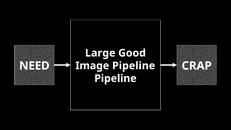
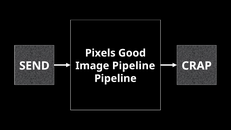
Large: Large -> Pixels
NEED: NEED -> SEND
